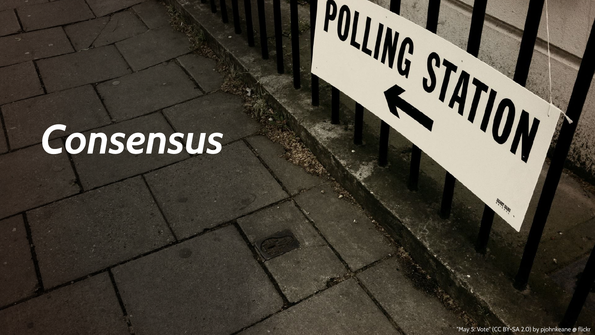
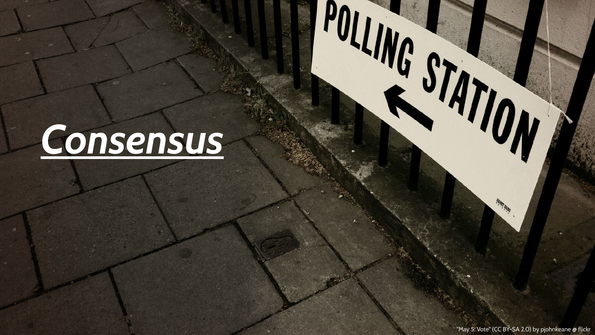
Consensus underline: none -> present
